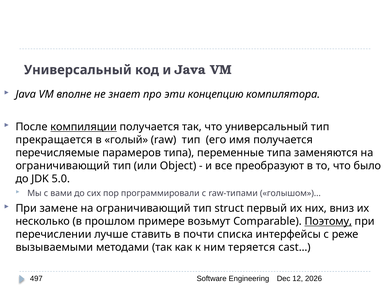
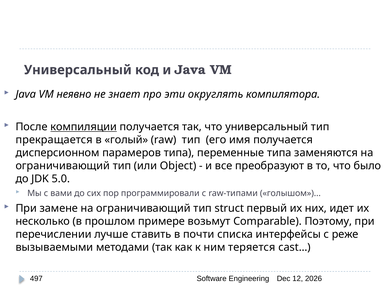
вполне: вполне -> неявно
концепцию: концепцию -> округлять
перечисляемые: перечисляемые -> дисперсионном
вниз: вниз -> идет
Поэтому underline: present -> none
